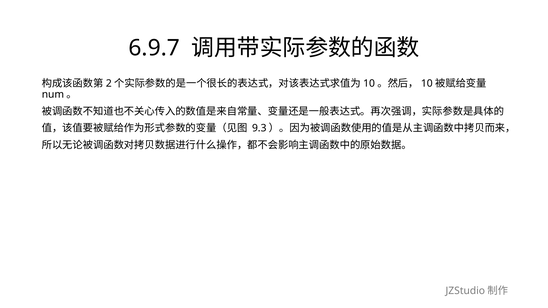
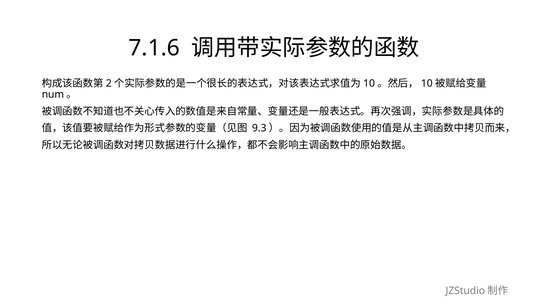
6.9.7: 6.9.7 -> 7.1.6
